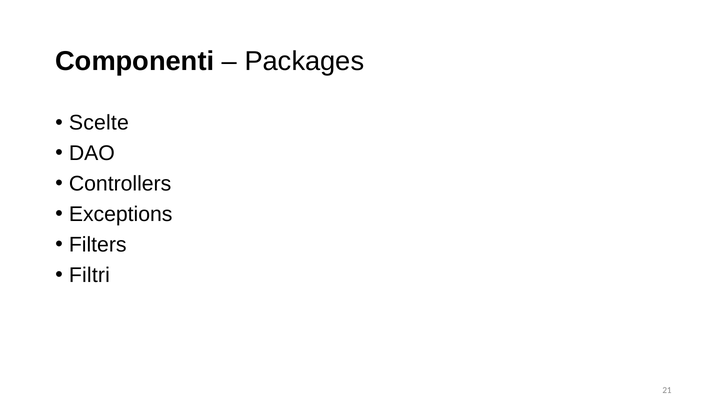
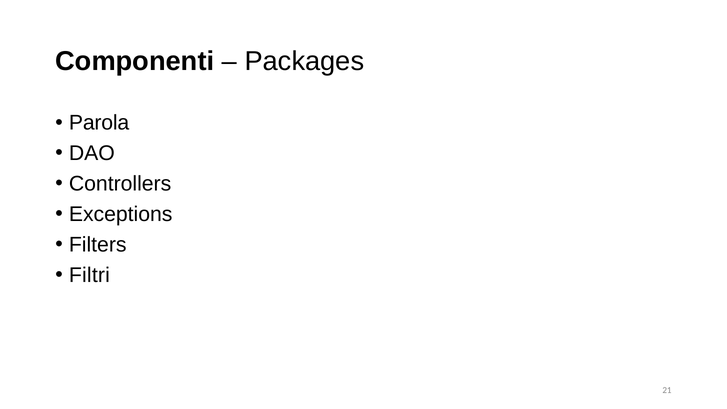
Scelte: Scelte -> Parola
